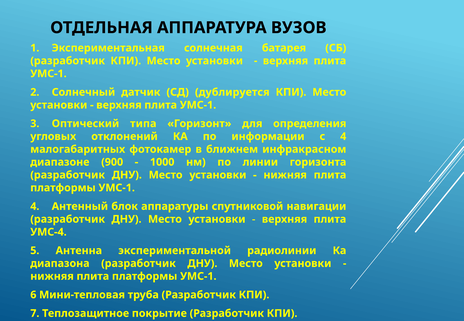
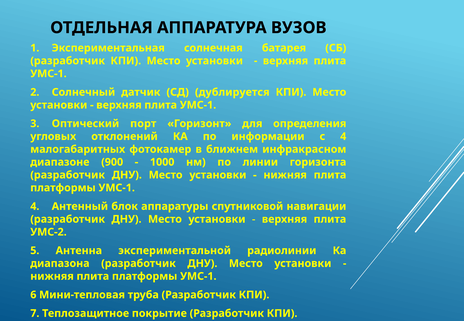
типа: типа -> порт
УМС-4: УМС-4 -> УМС-2
